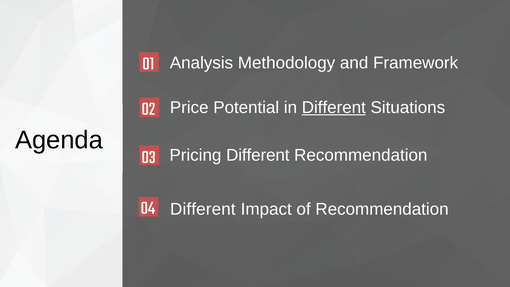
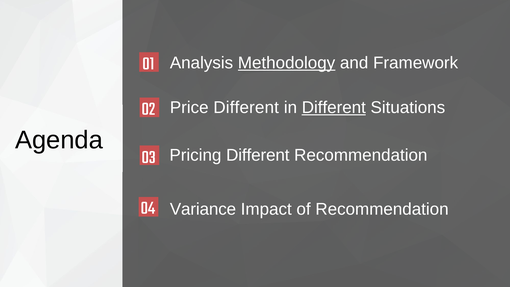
Methodology underline: none -> present
Price Potential: Potential -> Different
04 Different: Different -> Variance
